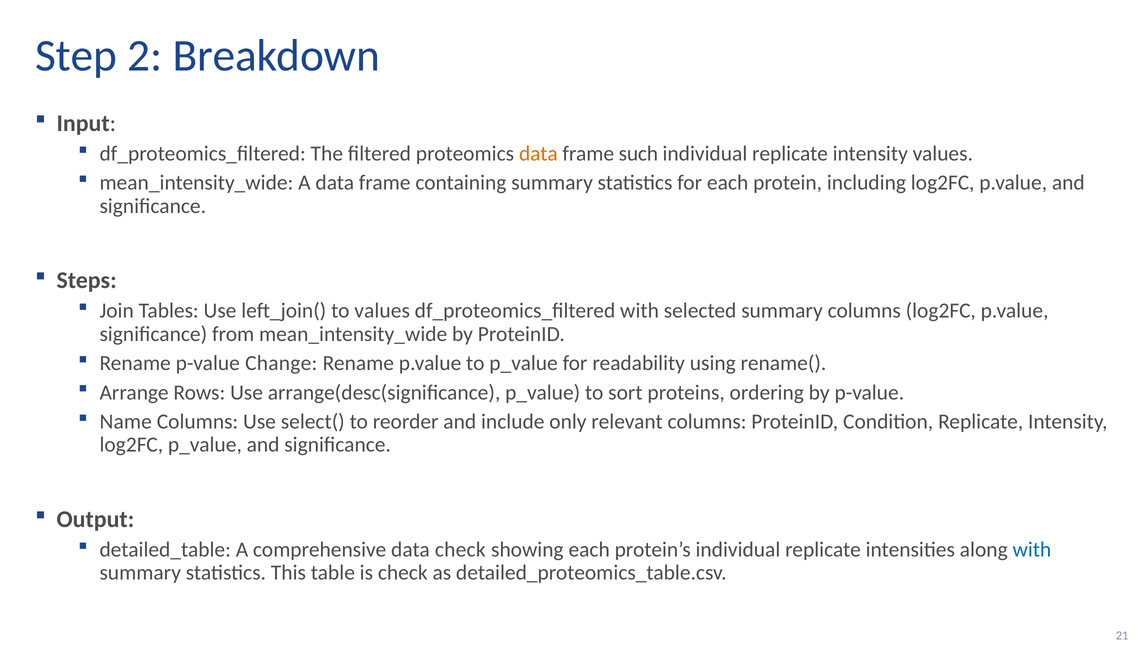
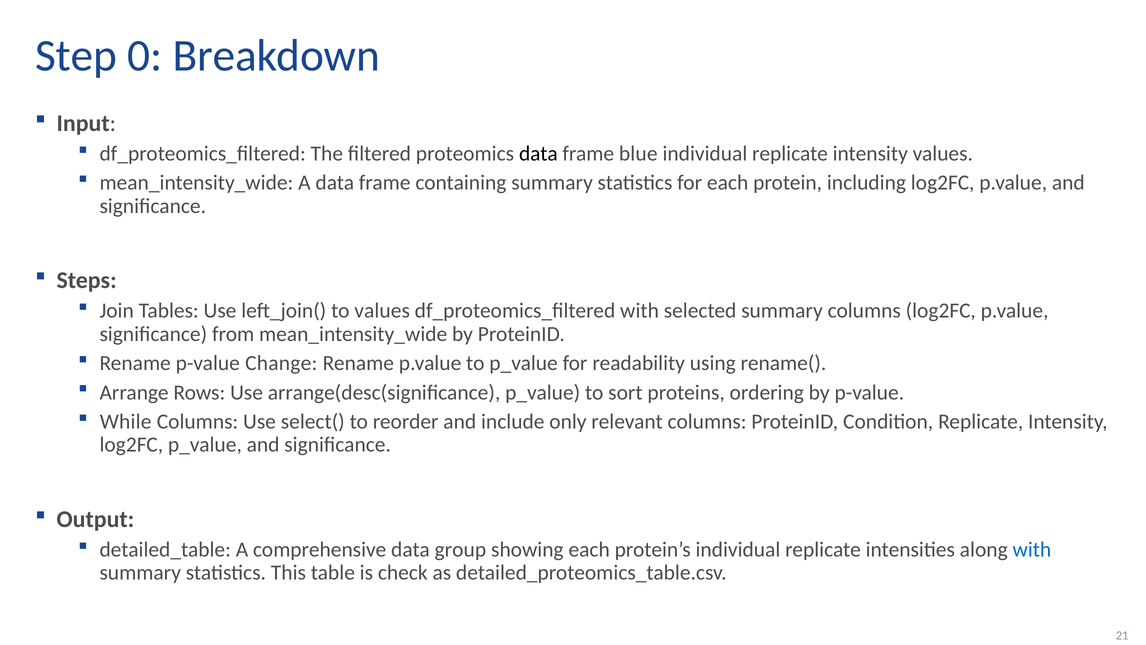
2: 2 -> 0
data at (538, 154) colour: orange -> black
such: such -> blue
Name: Name -> While
data check: check -> group
